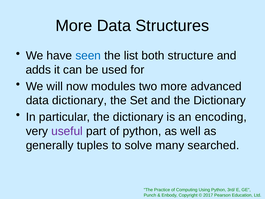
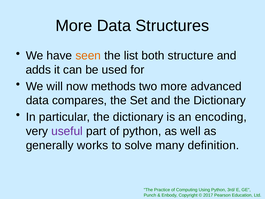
seen colour: blue -> orange
modules: modules -> methods
data dictionary: dictionary -> compares
tuples: tuples -> works
searched: searched -> definition
